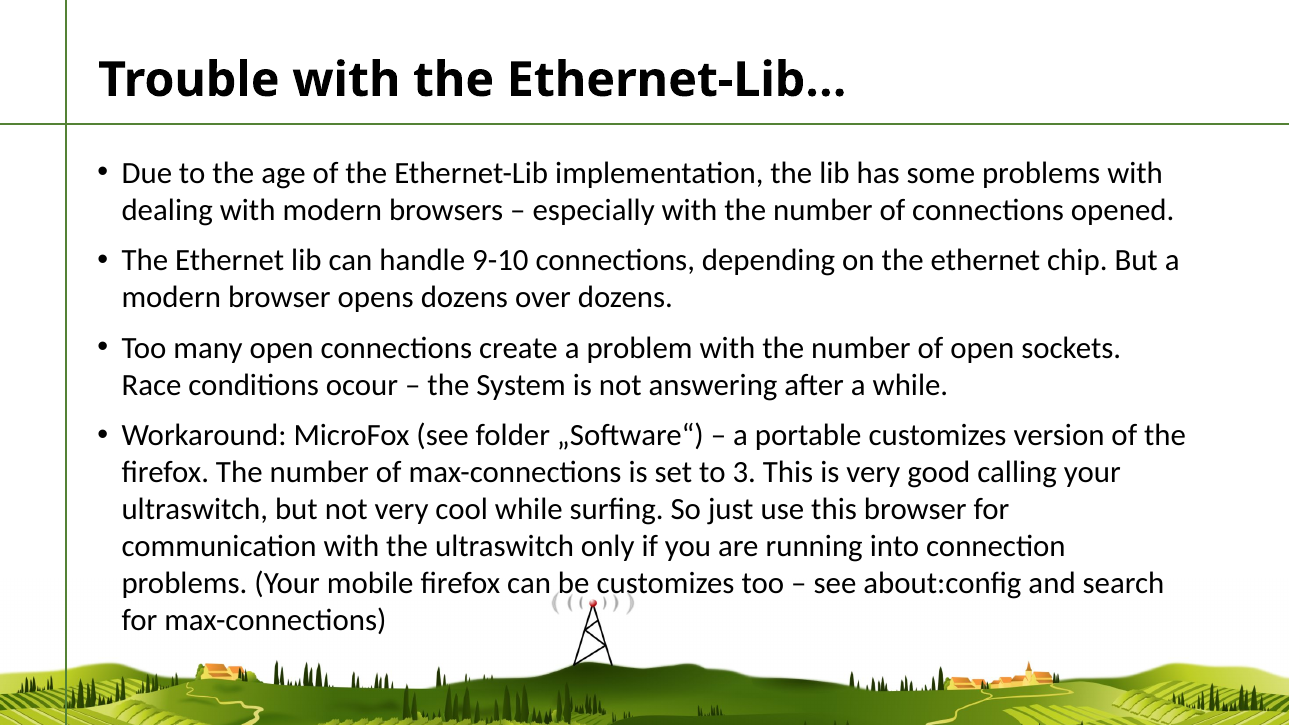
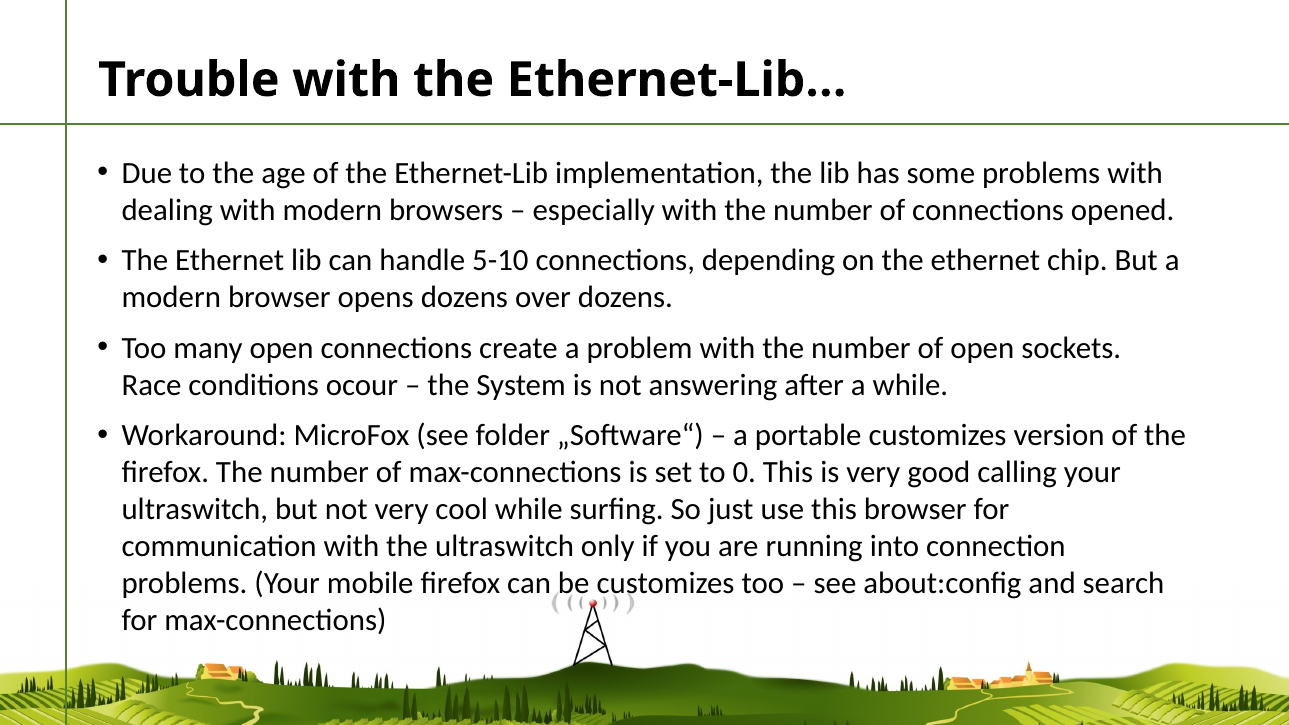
9-10: 9-10 -> 5-10
3: 3 -> 0
